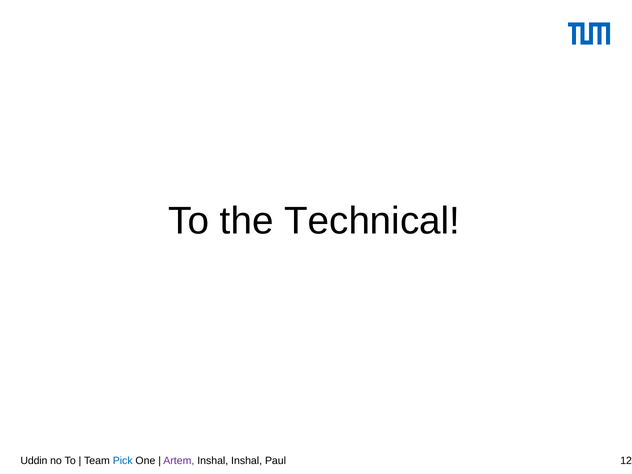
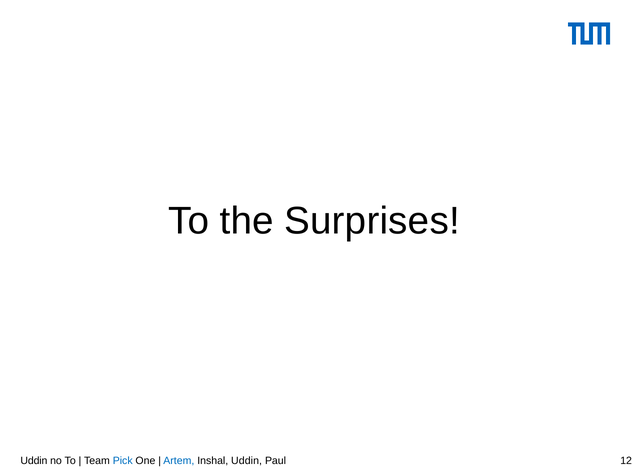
Technical: Technical -> Surprises
Artem colour: purple -> blue
Inshal Inshal: Inshal -> Uddin
